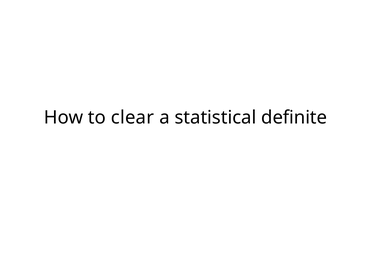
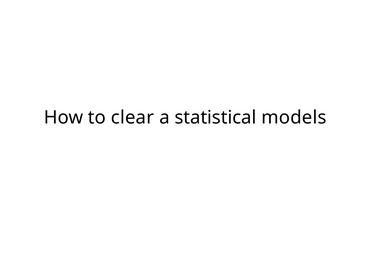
definite: definite -> models
